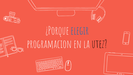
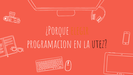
elegir colour: blue -> orange
